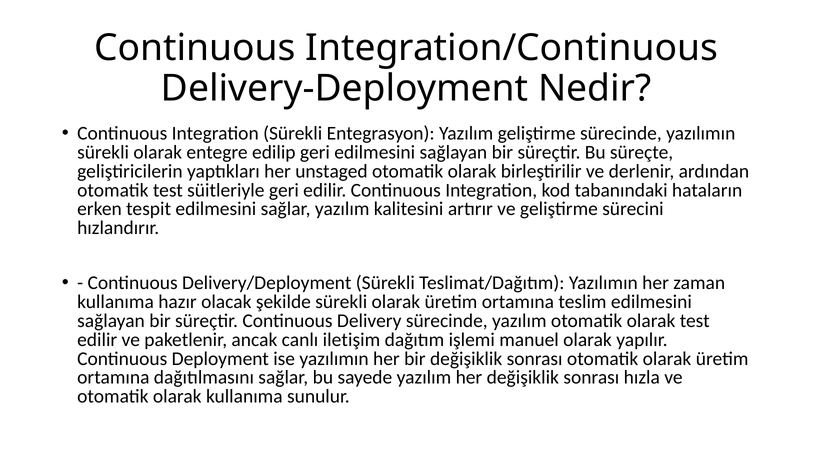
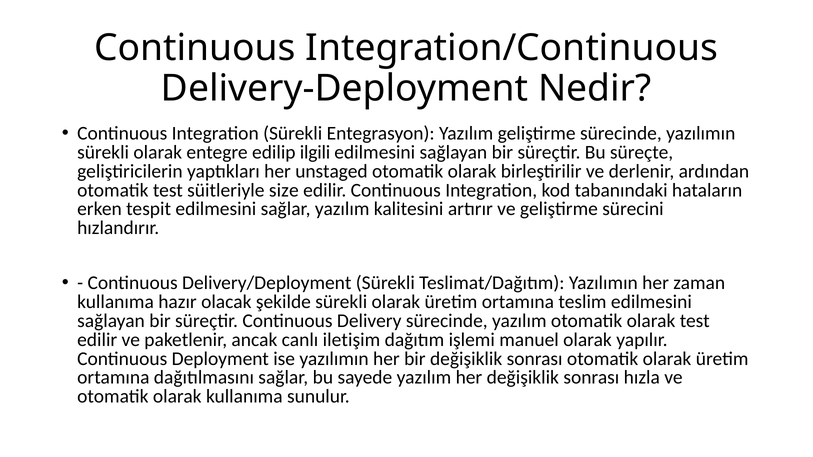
edilip geri: geri -> ilgili
süitleriyle geri: geri -> size
